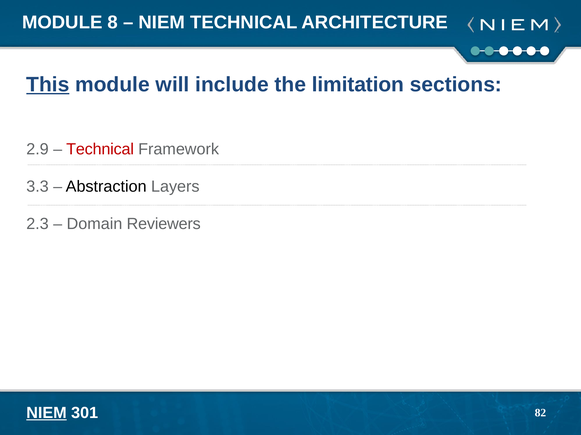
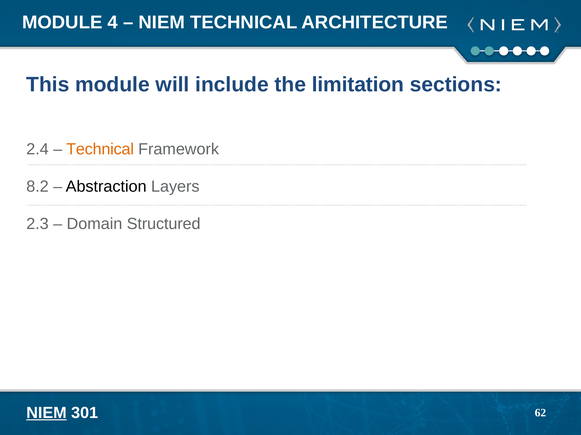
8: 8 -> 4
This underline: present -> none
2.9: 2.9 -> 2.4
Technical at (100, 149) colour: red -> orange
3.3: 3.3 -> 8.2
Reviewers: Reviewers -> Structured
82: 82 -> 62
